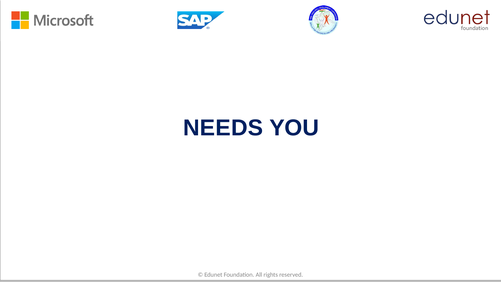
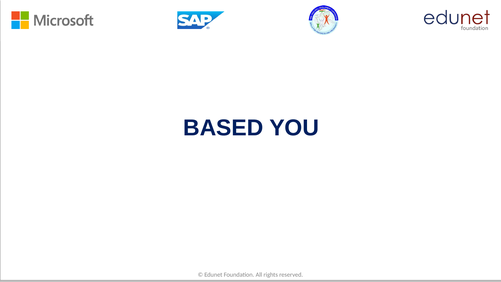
NEEDS: NEEDS -> BASED
